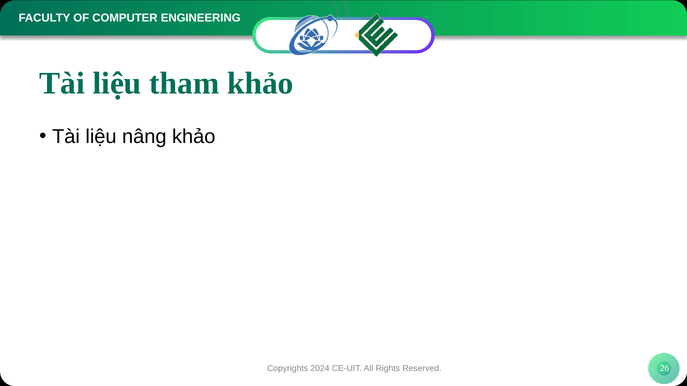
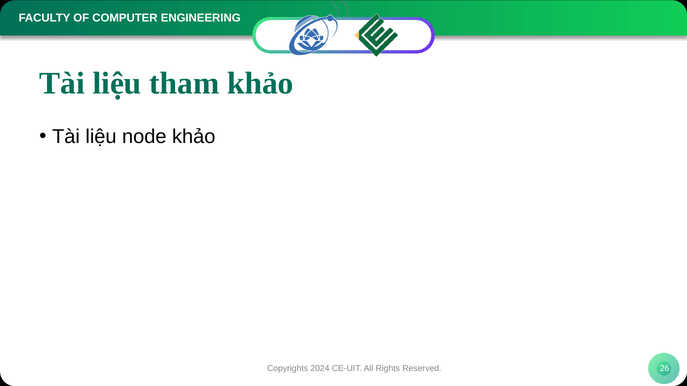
nâng: nâng -> node
